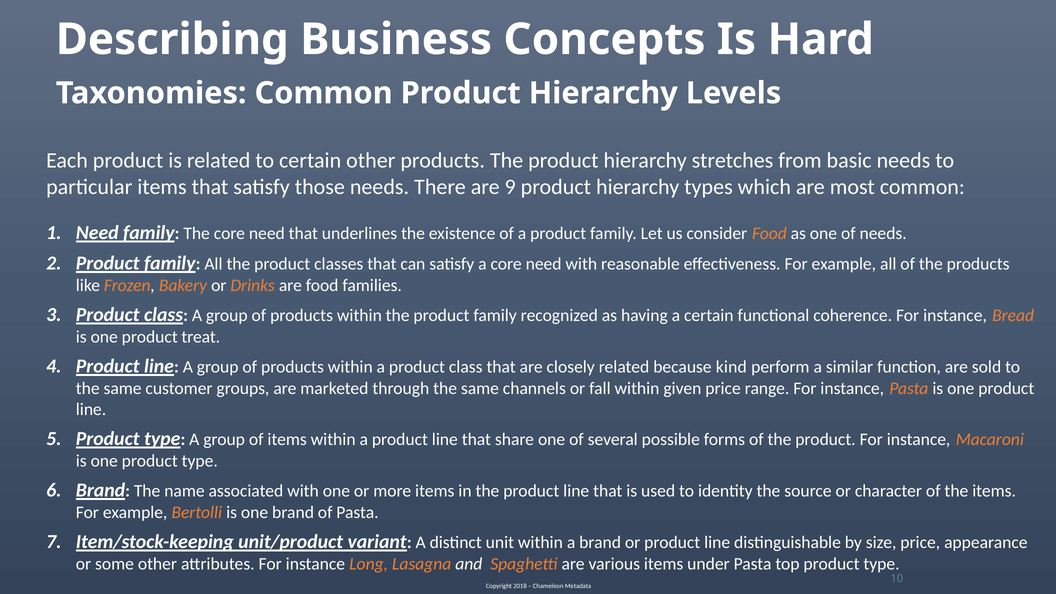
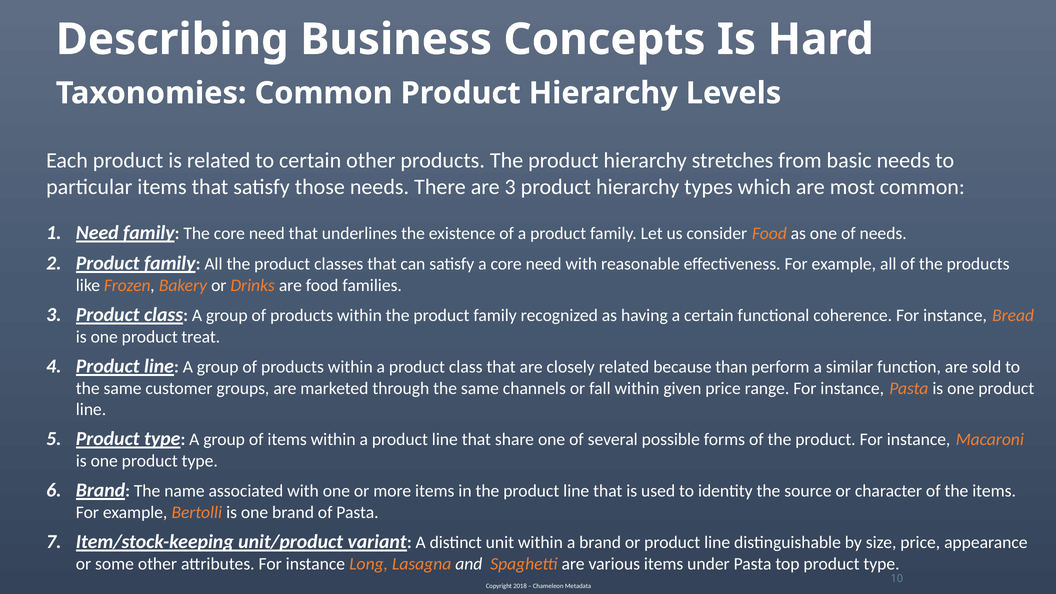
are 9: 9 -> 3
kind: kind -> than
